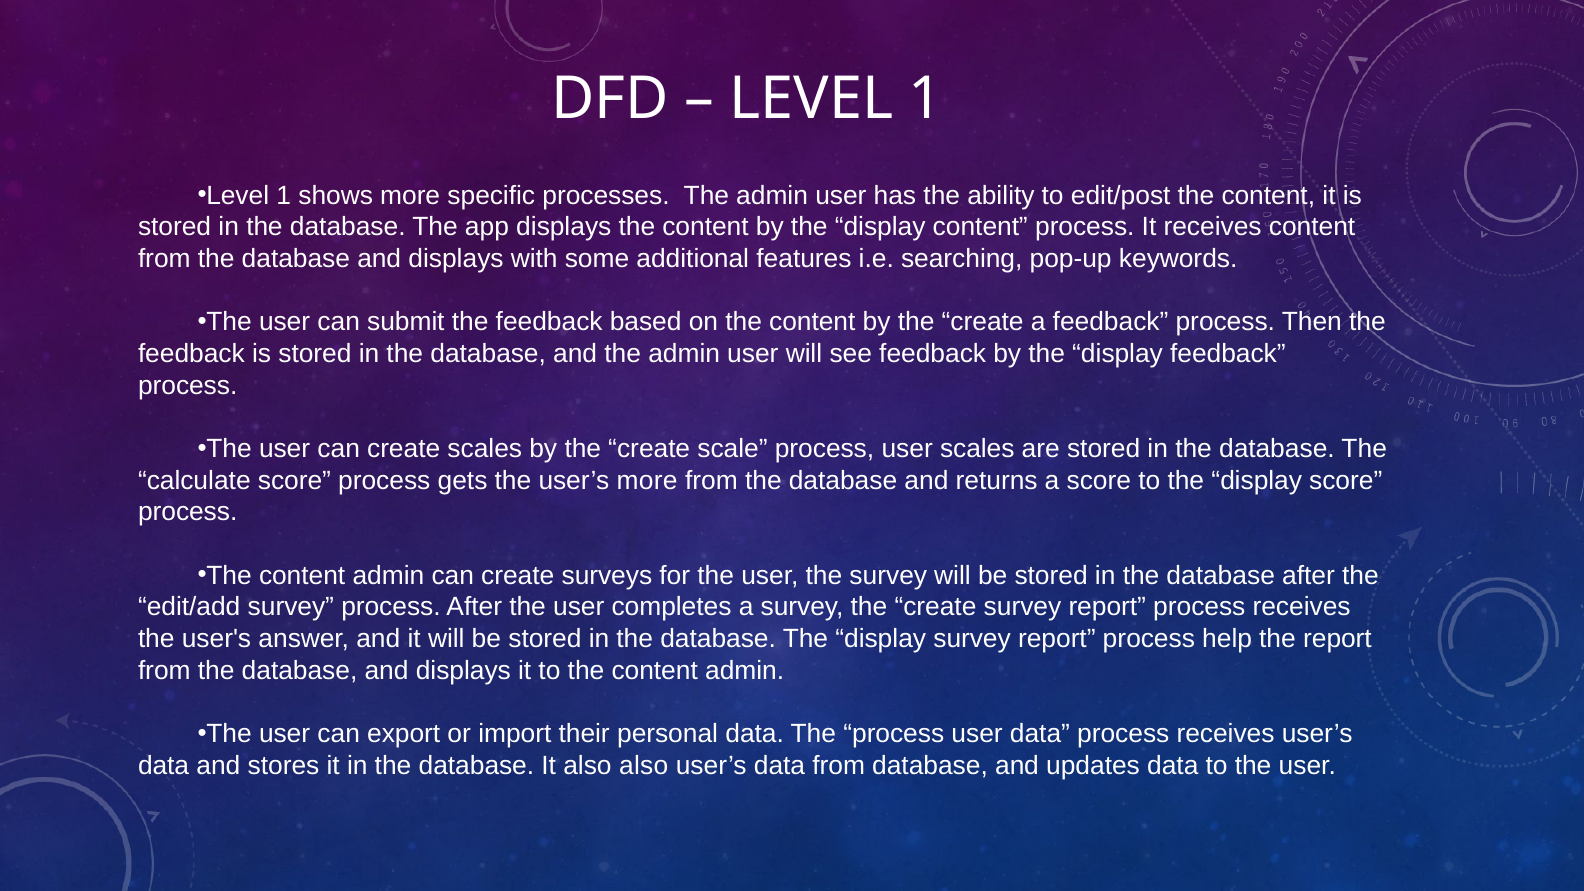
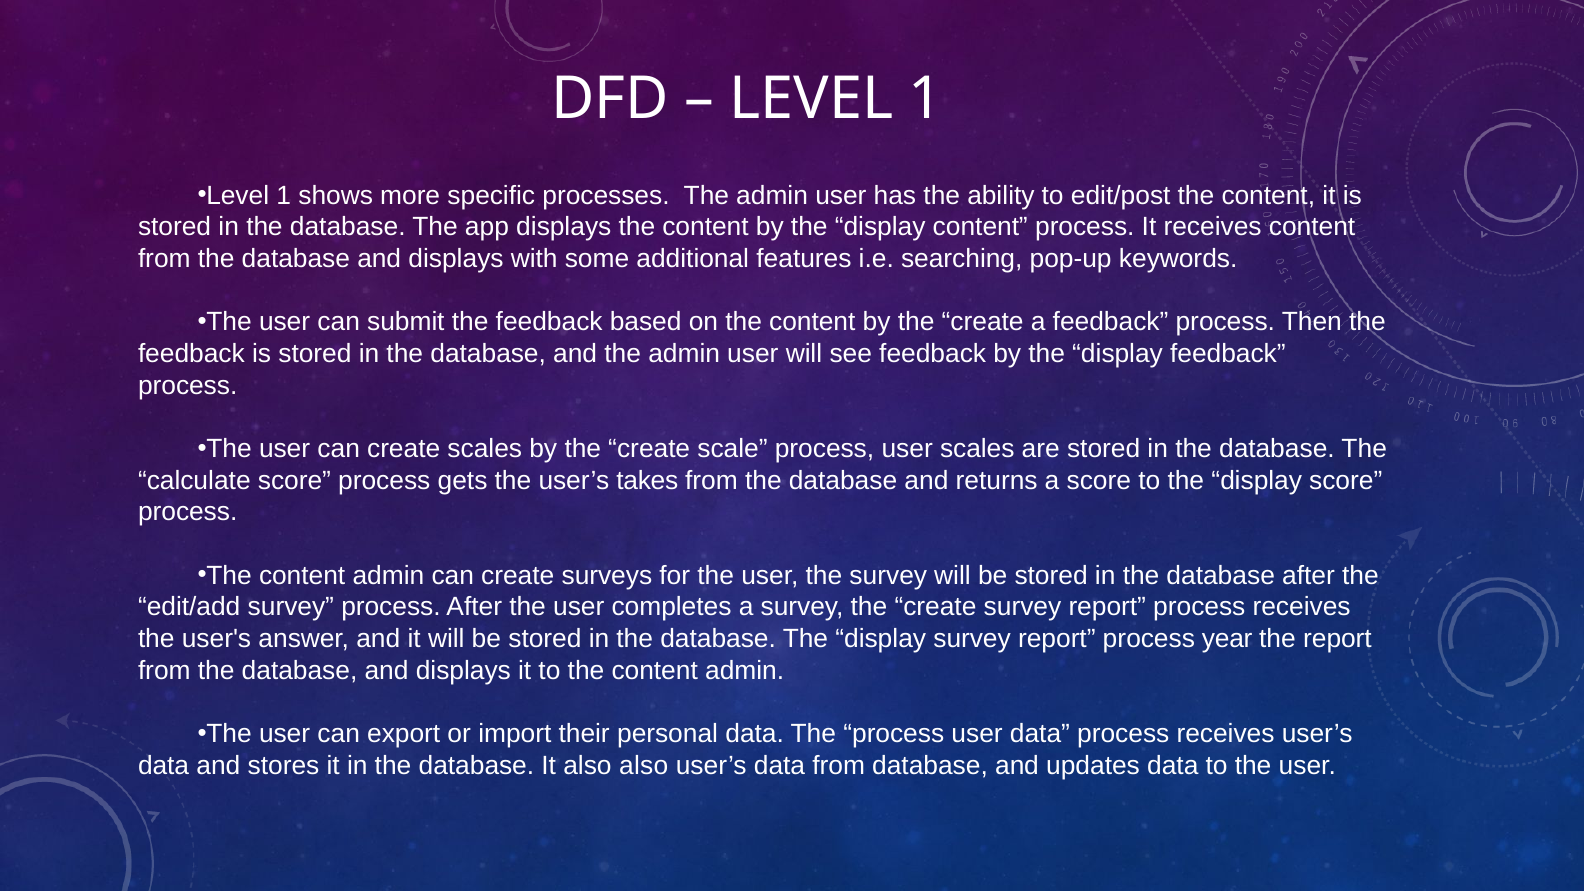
user’s more: more -> takes
help: help -> year
